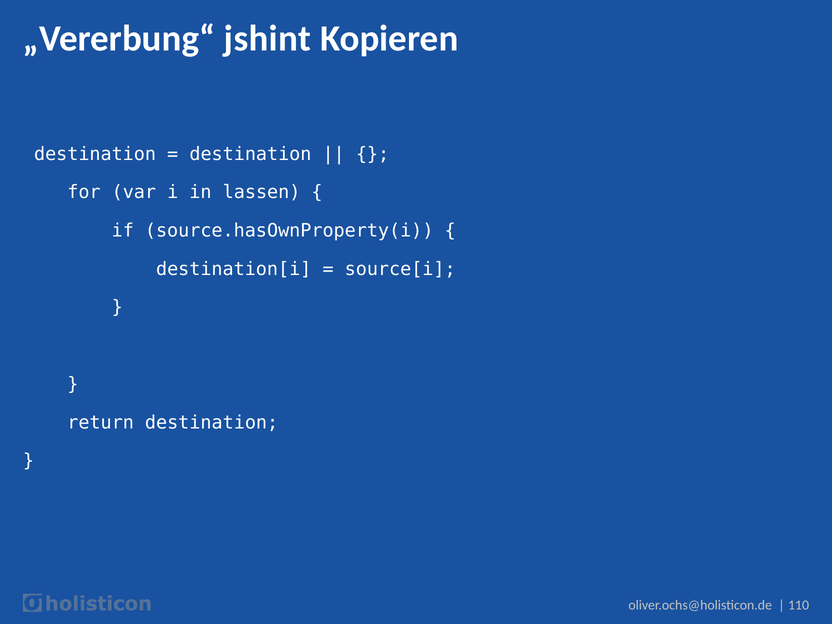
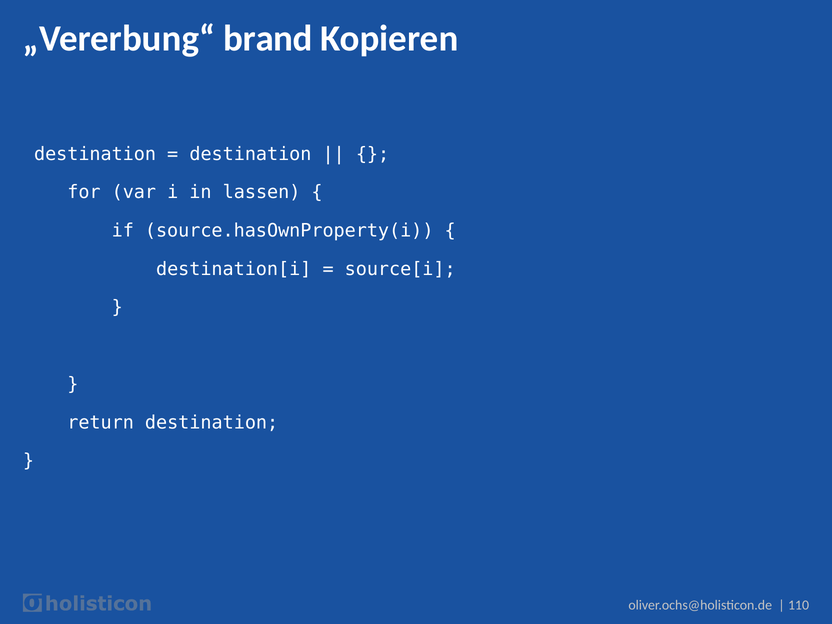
jshint: jshint -> brand
